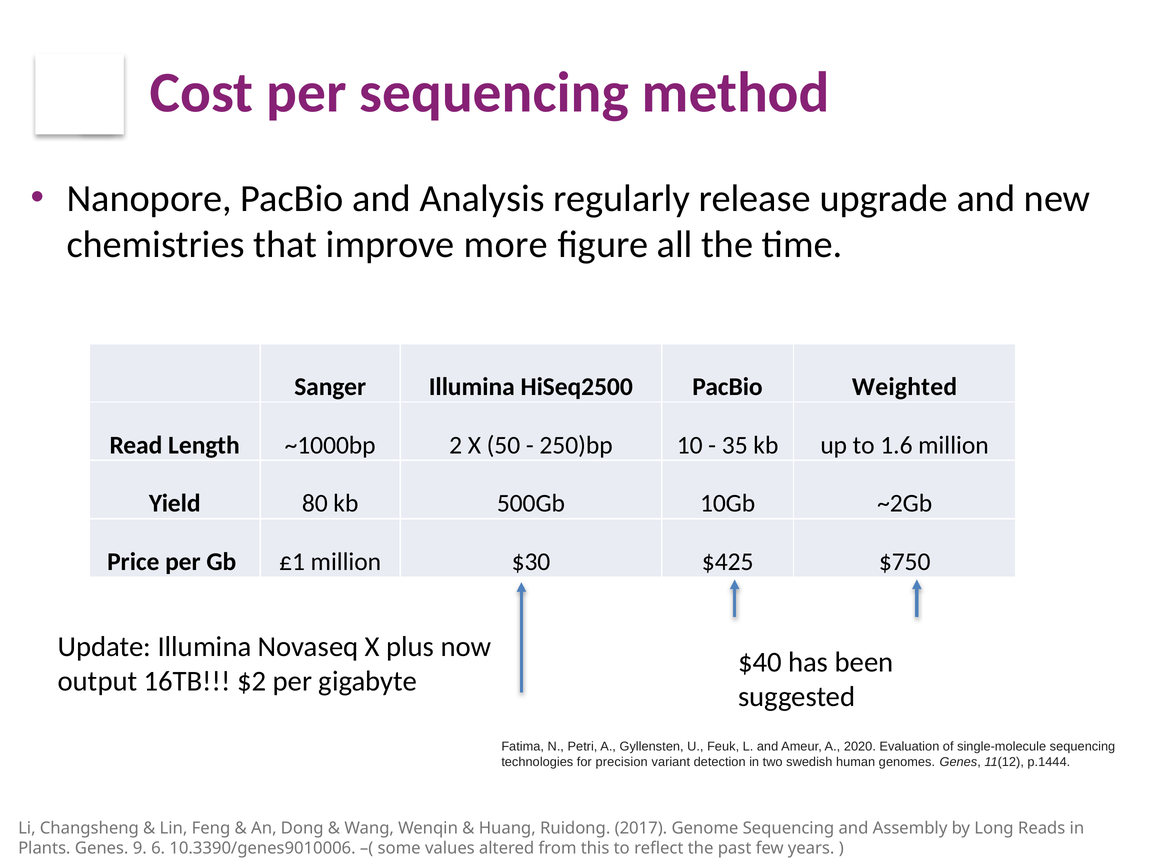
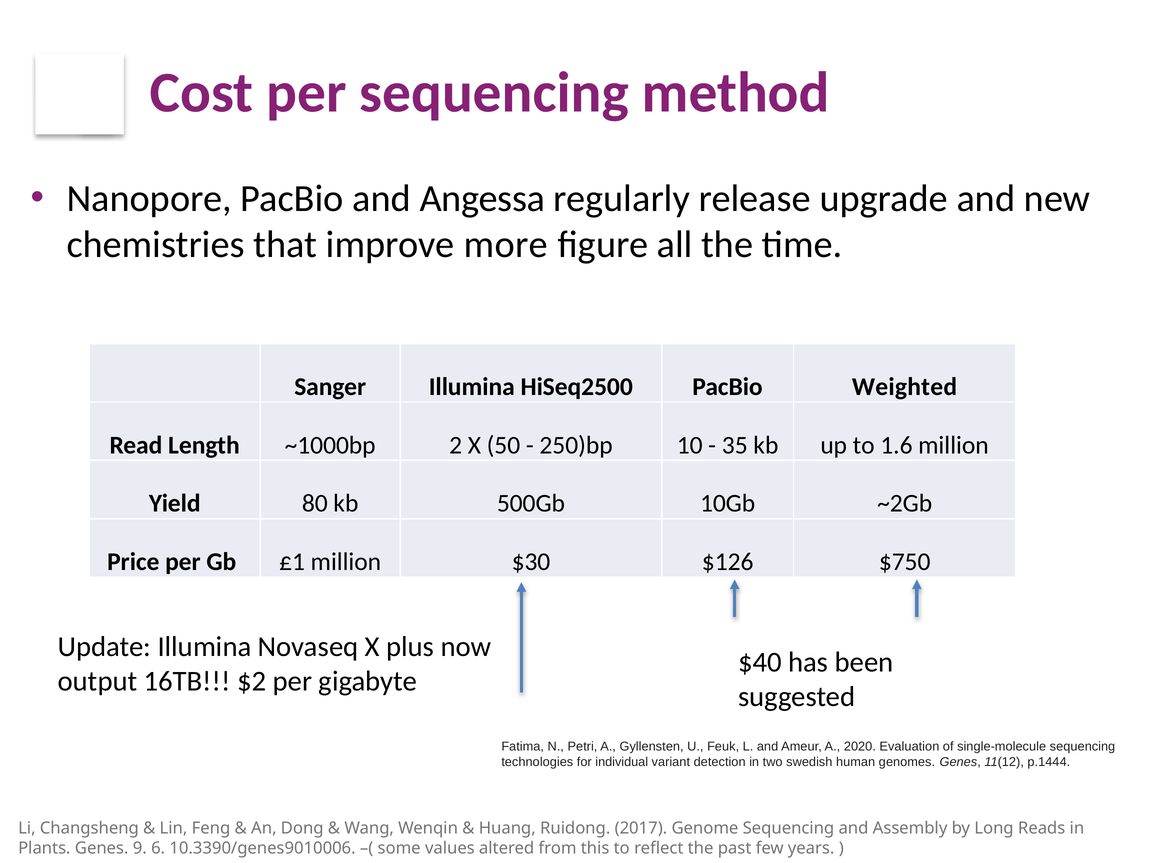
Analysis: Analysis -> Angessa
$425: $425 -> $126
precision: precision -> individual
